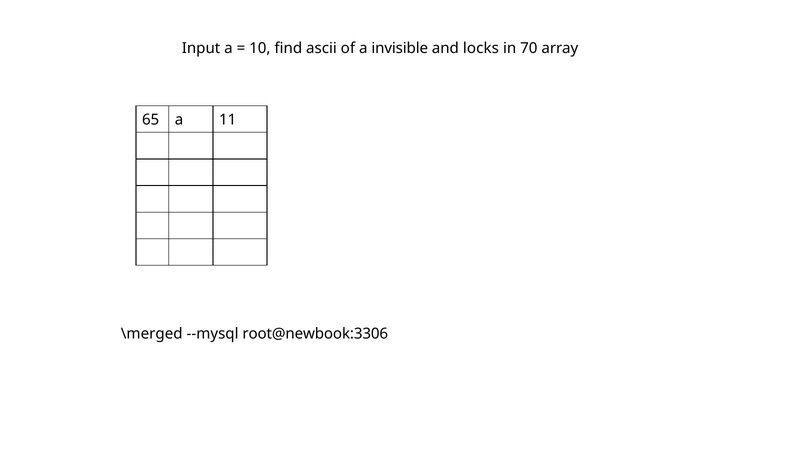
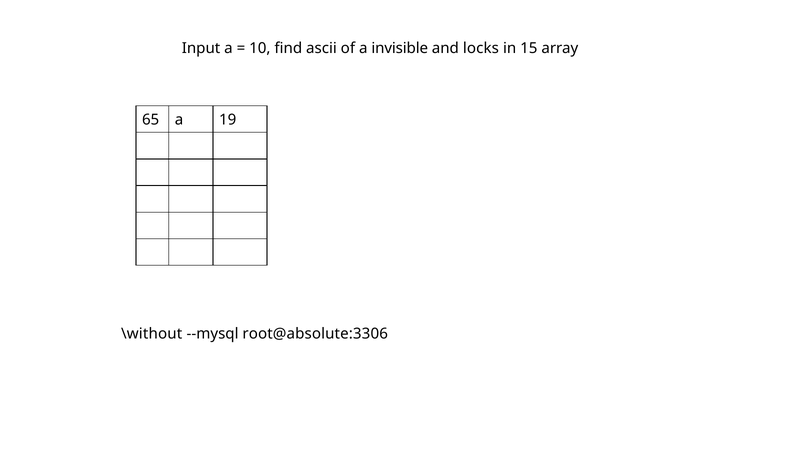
70: 70 -> 15
11: 11 -> 19
\merged: \merged -> \without
root@newbook:3306: root@newbook:3306 -> root@absolute:3306
